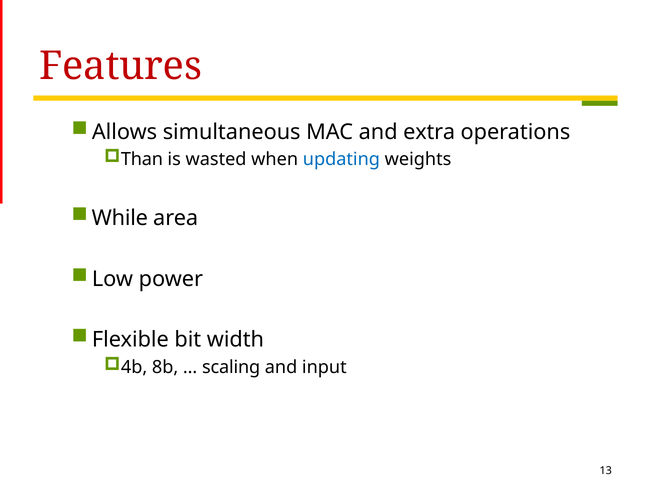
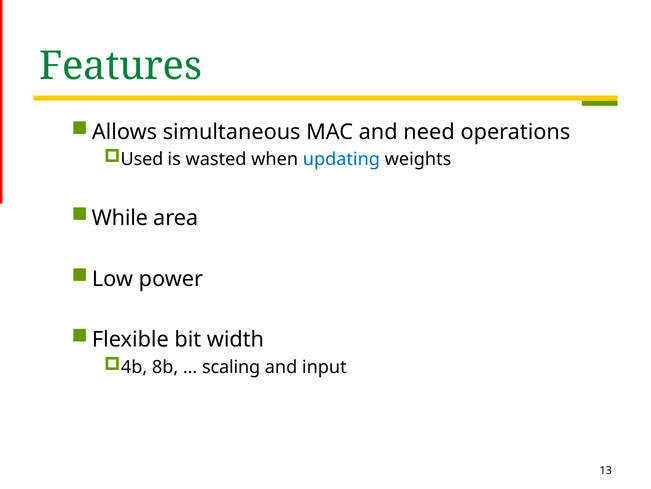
Features colour: red -> green
extra: extra -> need
Than: Than -> Used
